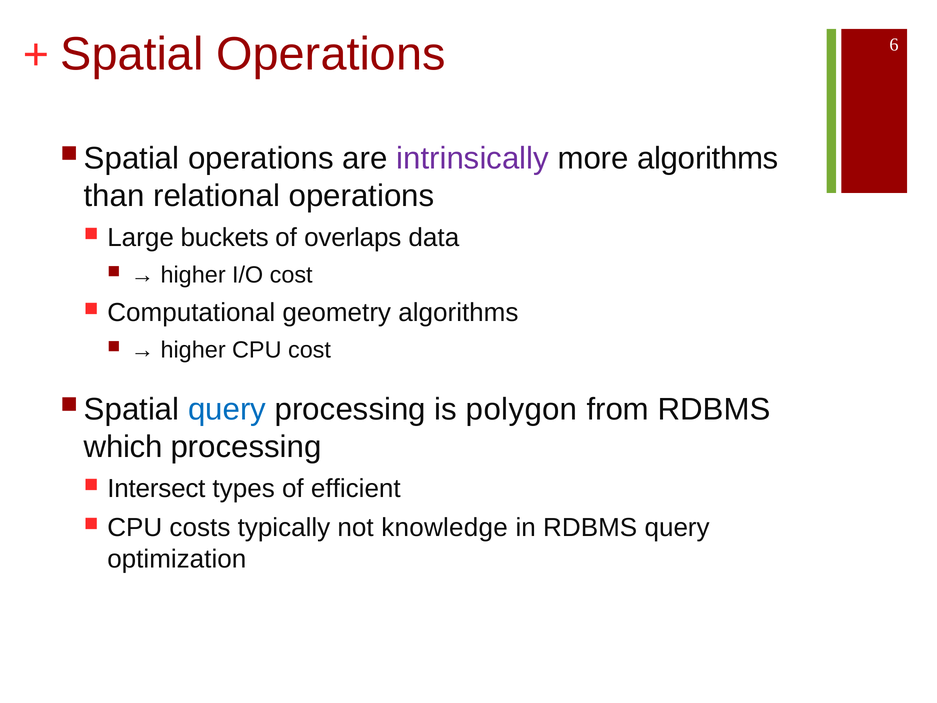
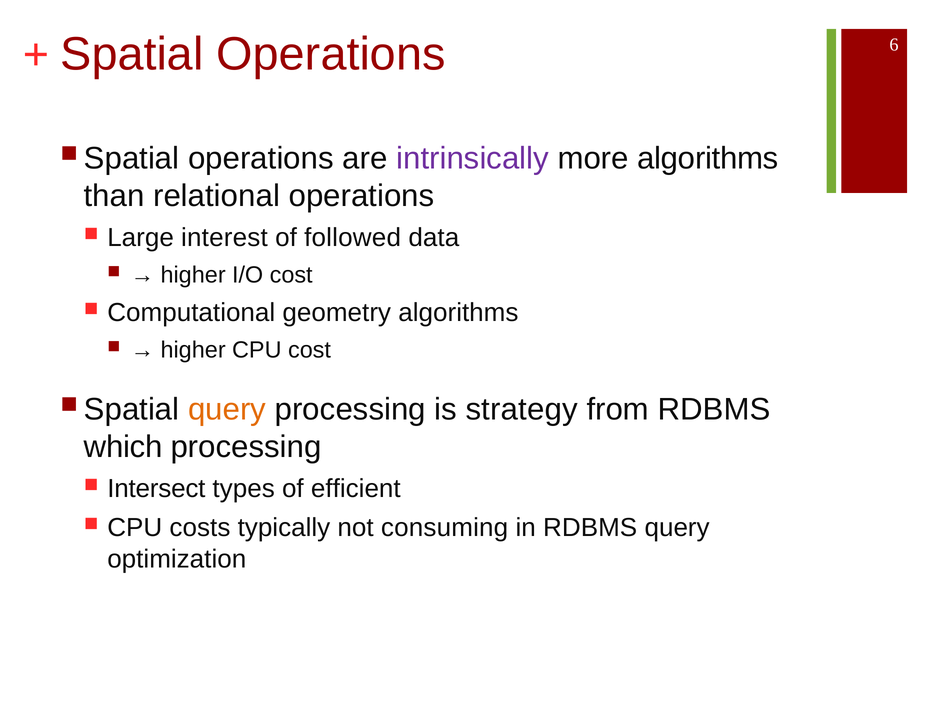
buckets: buckets -> interest
overlaps: overlaps -> followed
query at (227, 409) colour: blue -> orange
polygon: polygon -> strategy
knowledge: knowledge -> consuming
